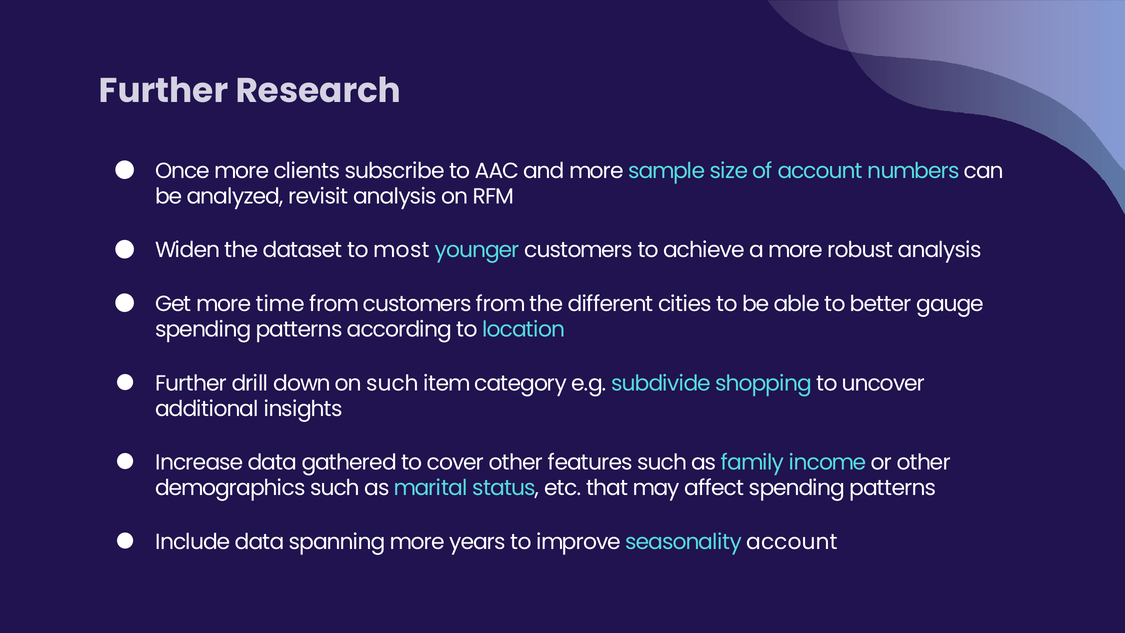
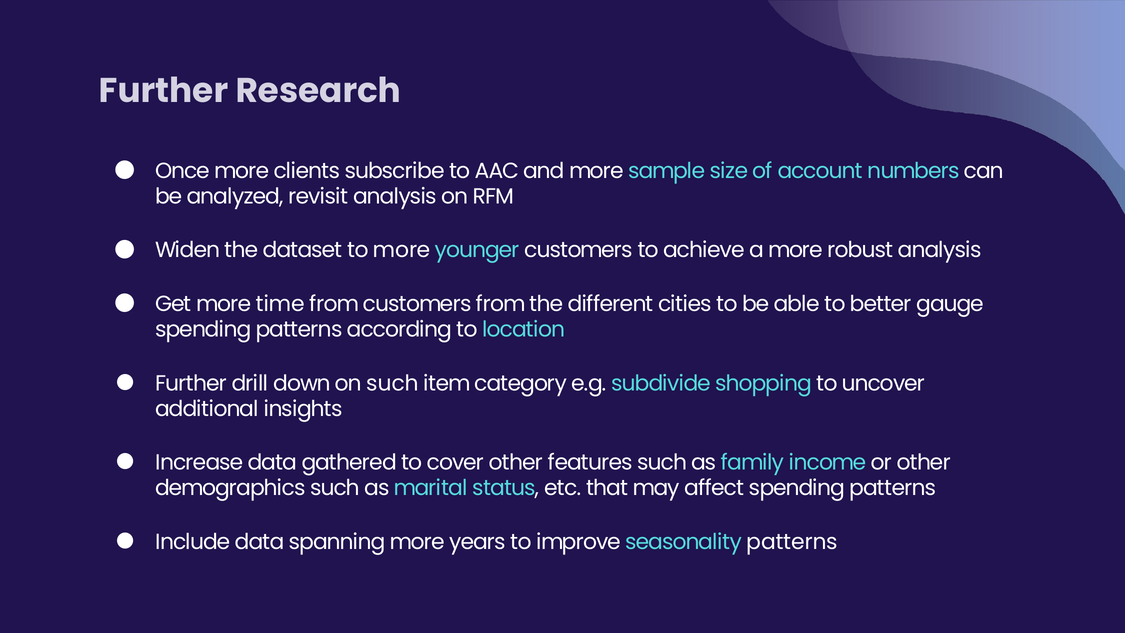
to most: most -> more
seasonality account: account -> patterns
